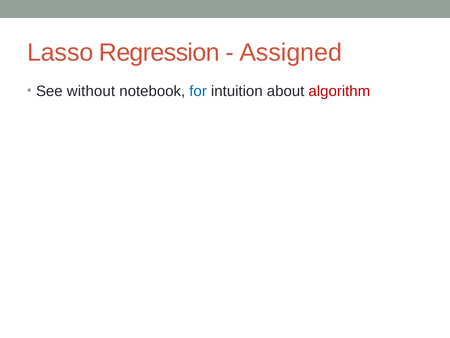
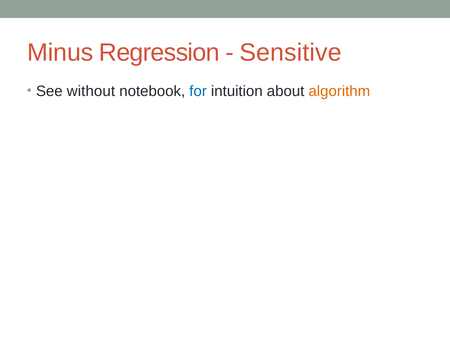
Lasso: Lasso -> Minus
Assigned: Assigned -> Sensitive
algorithm colour: red -> orange
